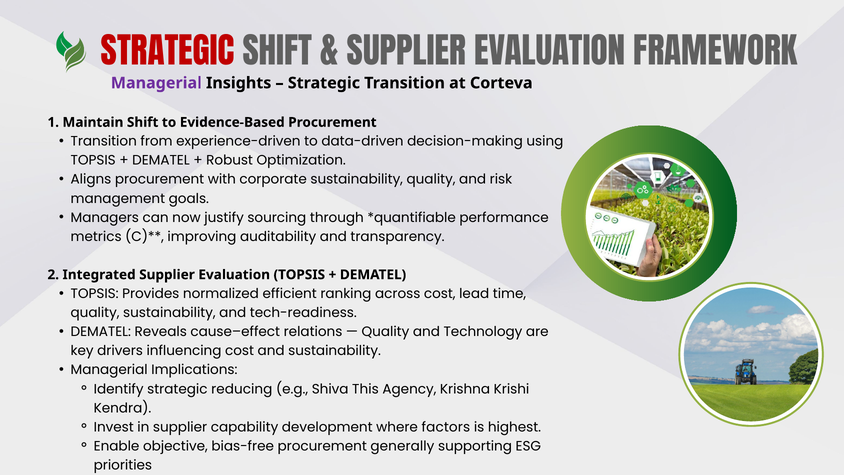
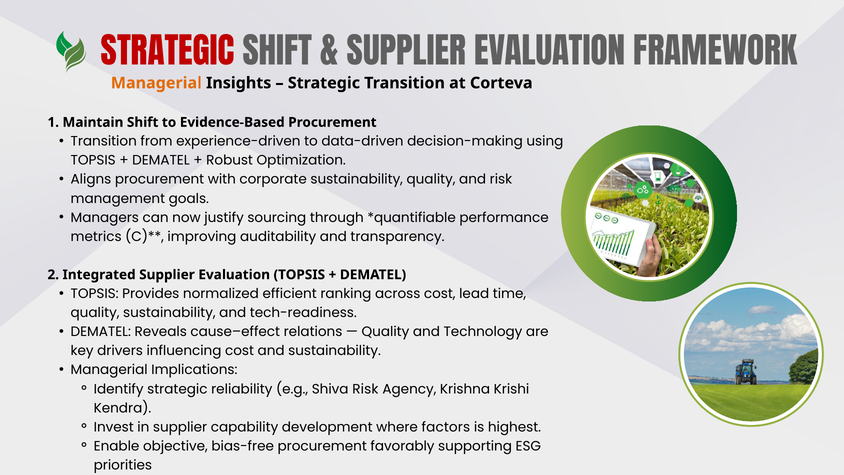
Managerial at (156, 83) colour: purple -> orange
reducing: reducing -> reliability
Shiva This: This -> Risk
generally: generally -> favorably
